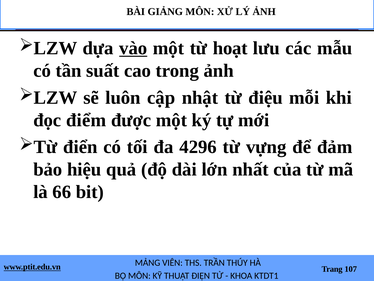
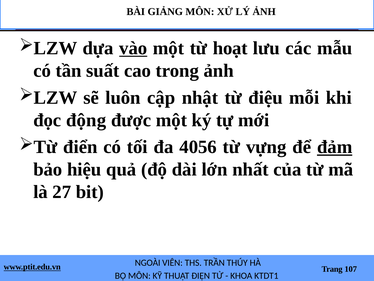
điểm: điểm -> động
4296: 4296 -> 4056
đảm underline: none -> present
66: 66 -> 27
MẢNG: MẢNG -> NGOÀI
